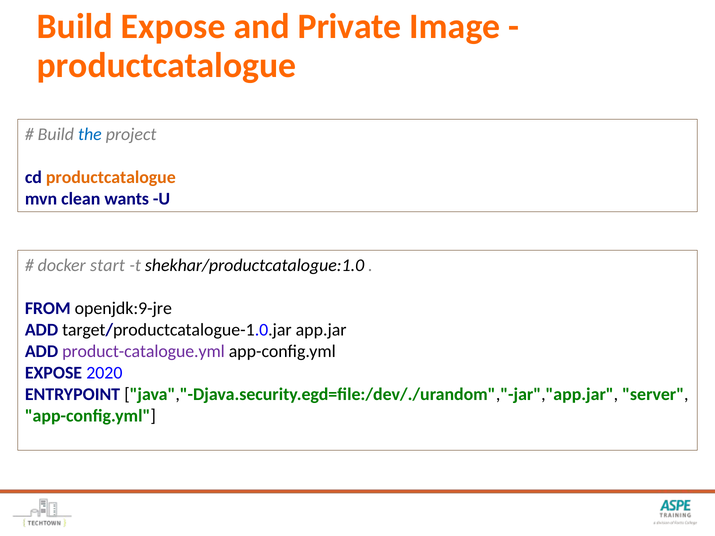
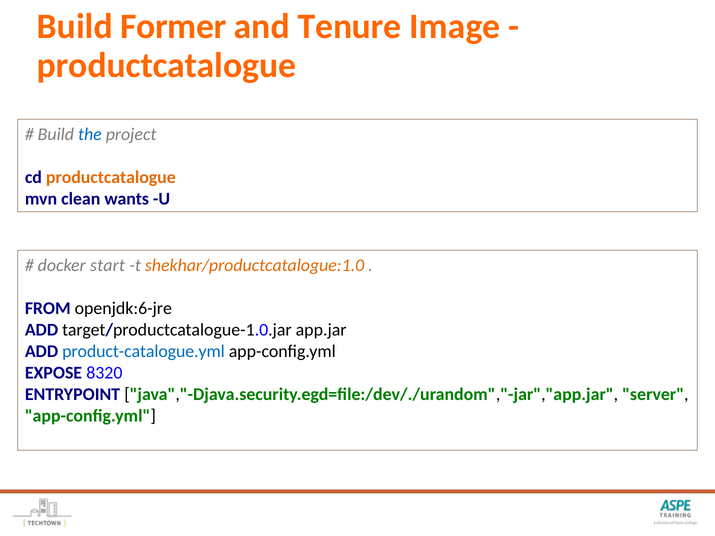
Build Expose: Expose -> Former
Private: Private -> Tenure
shekhar/productcatalogue:1.0 colour: black -> orange
openjdk:9-jre: openjdk:9-jre -> openjdk:6-jre
product-catalogue.yml colour: purple -> blue
2020: 2020 -> 8320
